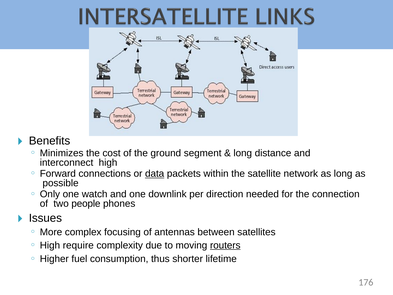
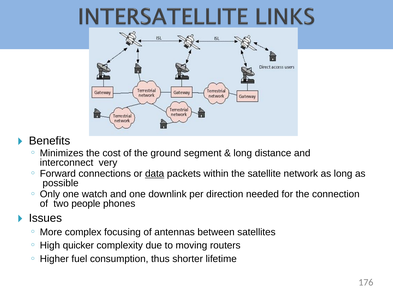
interconnect high: high -> very
require: require -> quicker
routers underline: present -> none
